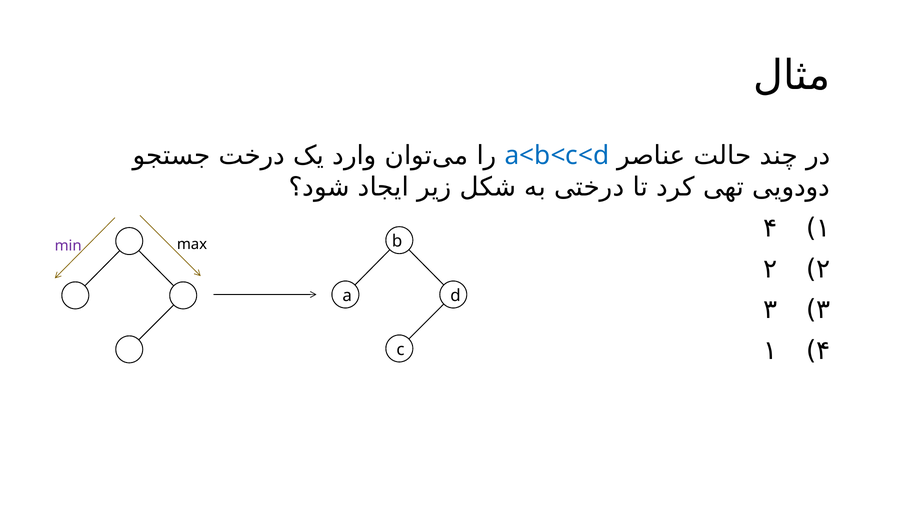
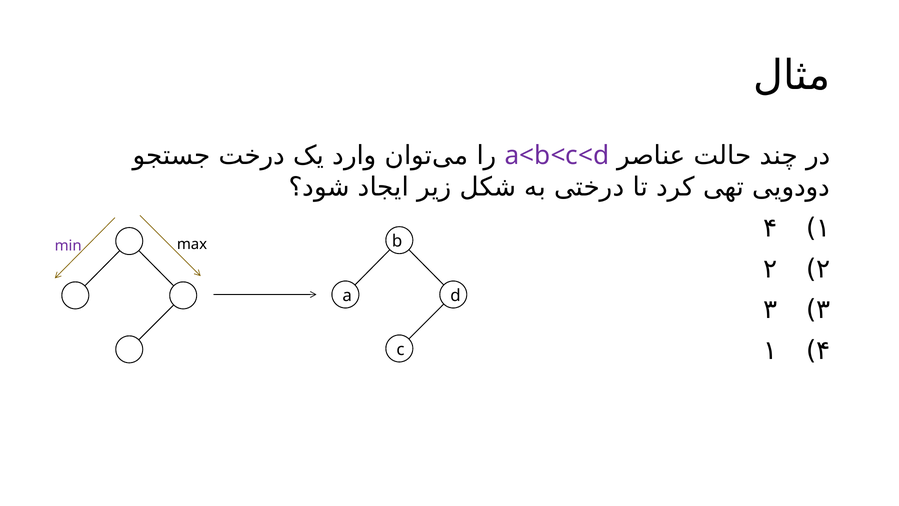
a<b<c<d colour: blue -> purple
